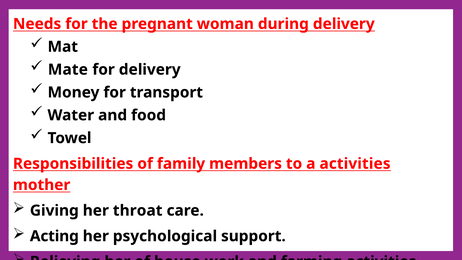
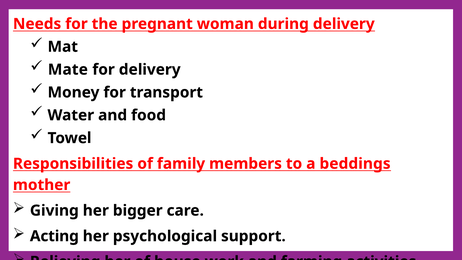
a activities: activities -> beddings
throat: throat -> bigger
